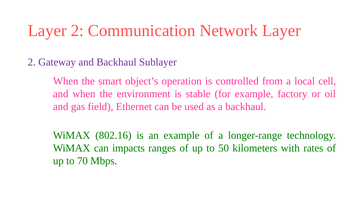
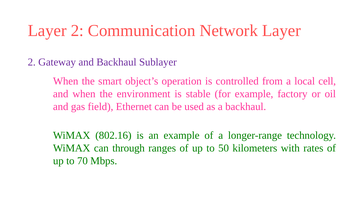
impacts: impacts -> through
